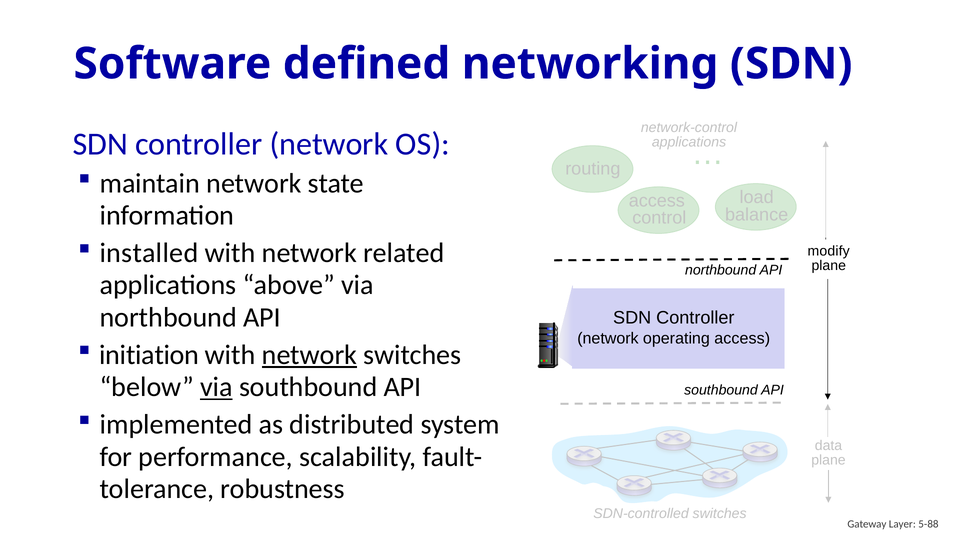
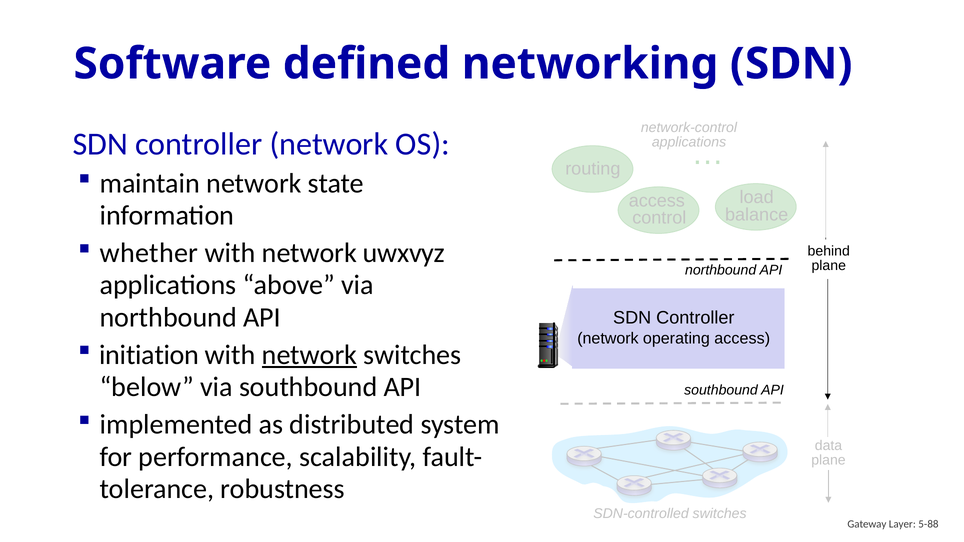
installed: installed -> whether
related: related -> uwxvyz
modify: modify -> behind
via at (216, 387) underline: present -> none
